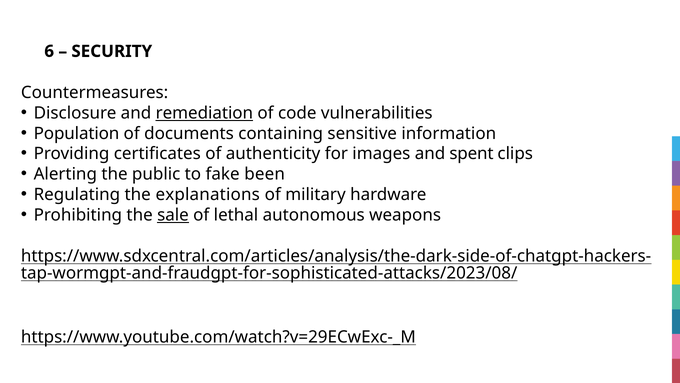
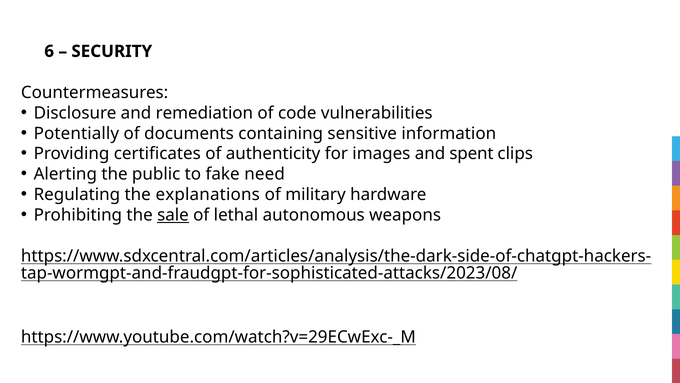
remediation underline: present -> none
Population: Population -> Potentially
been: been -> need
